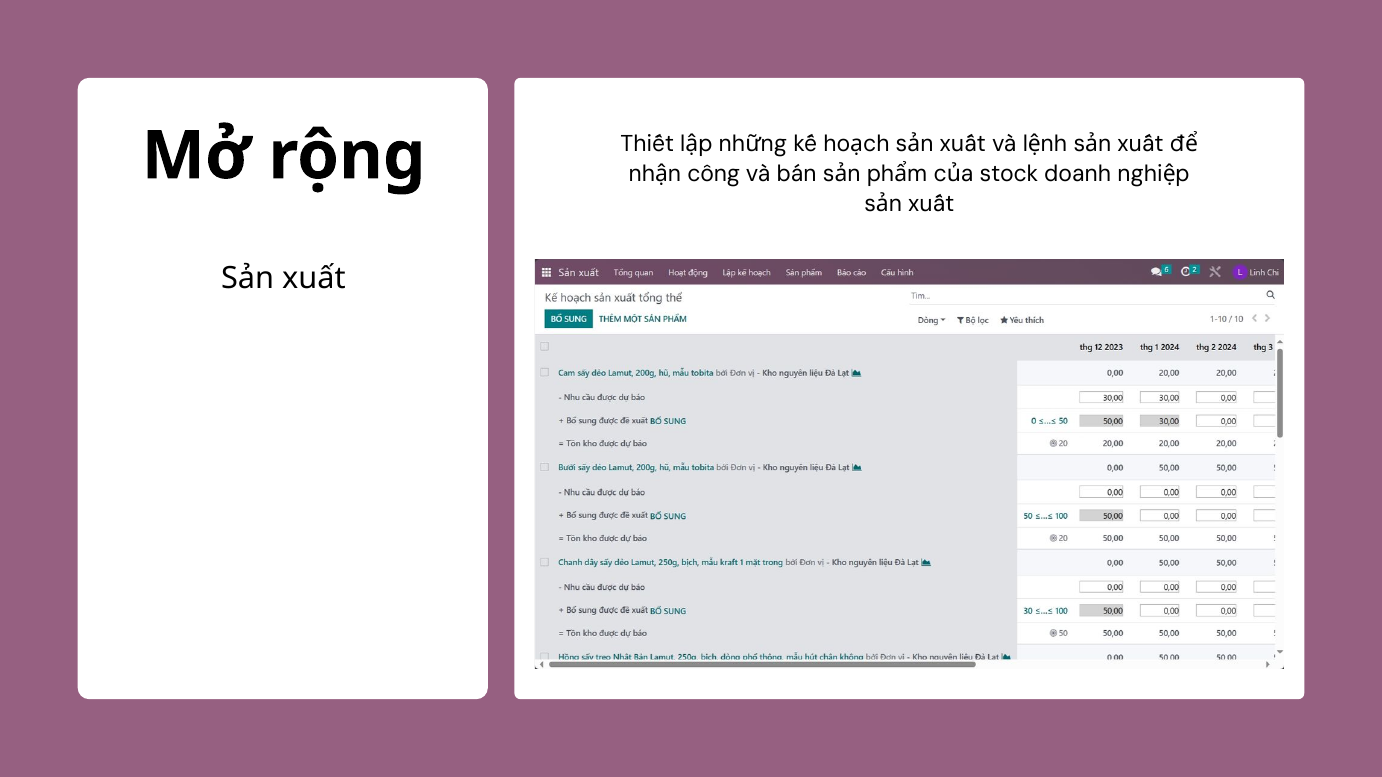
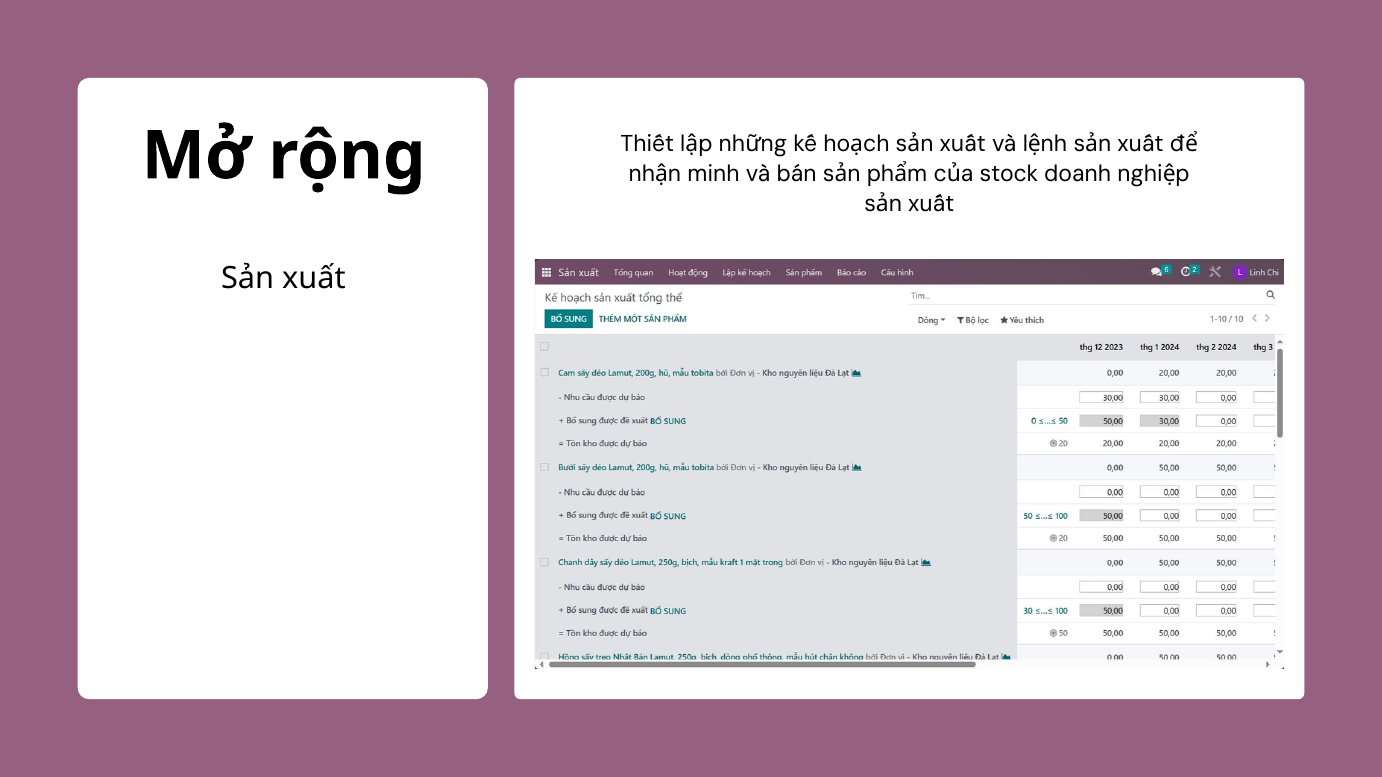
công: công -> minh
